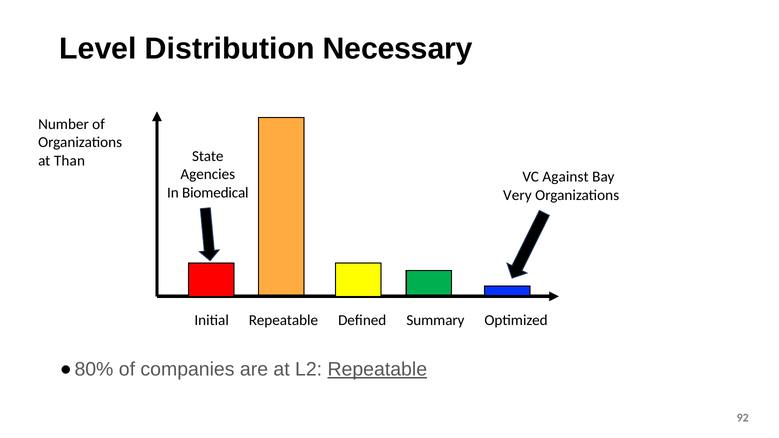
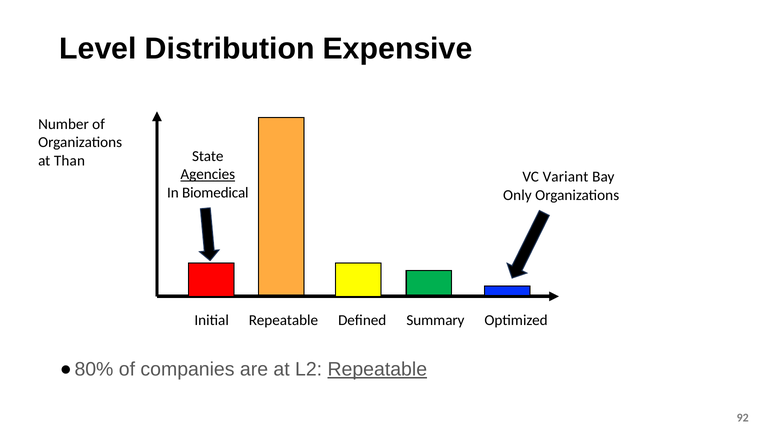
Necessary: Necessary -> Expensive
Agencies underline: none -> present
Against: Against -> Variant
Very: Very -> Only
